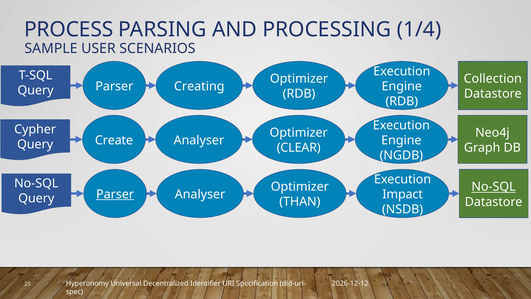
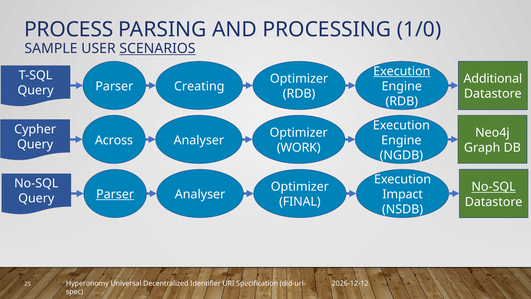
1/4: 1/4 -> 1/0
SCENARIOS underline: none -> present
Execution at (402, 71) underline: none -> present
Collection: Collection -> Additional
Create: Create -> Across
CLEAR: CLEAR -> WORK
THAN: THAN -> FINAL
